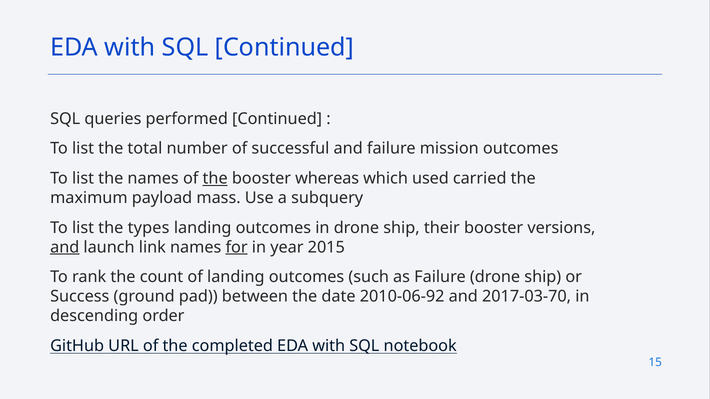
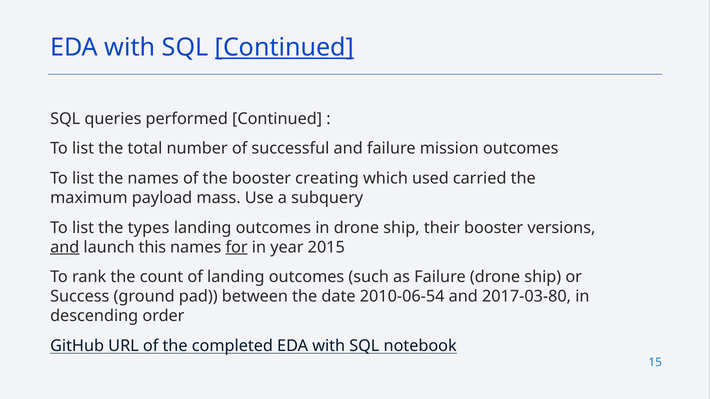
Continued at (284, 47) underline: none -> present
the at (215, 179) underline: present -> none
whereas: whereas -> creating
link: link -> this
2010-06-92: 2010-06-92 -> 2010-06-54
2017-03-70: 2017-03-70 -> 2017-03-80
